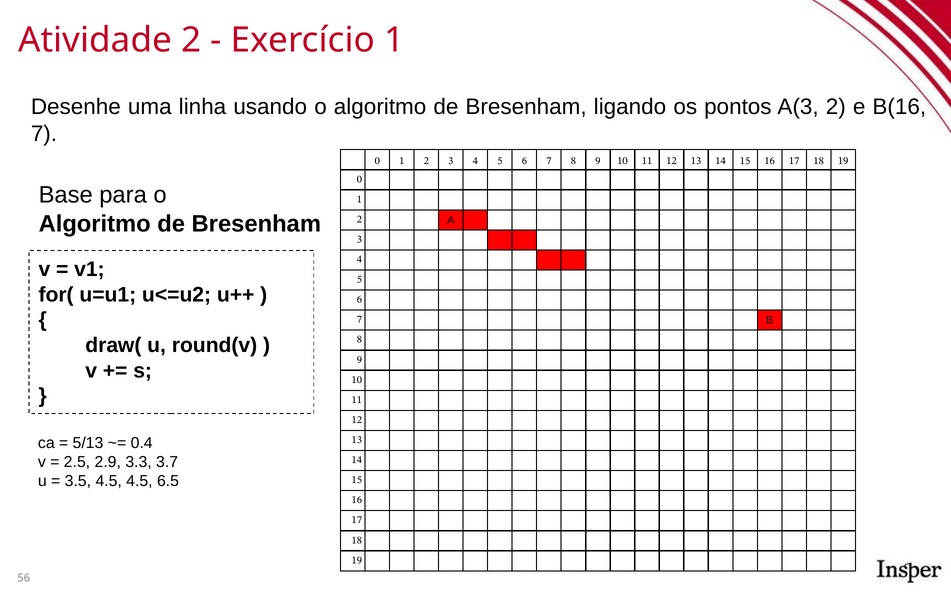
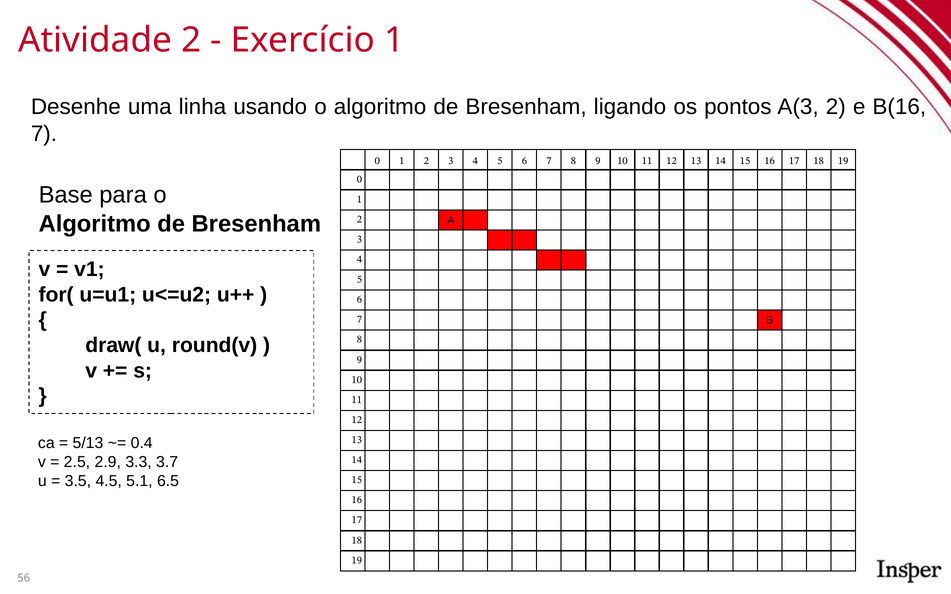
4.5 4.5: 4.5 -> 5.1
